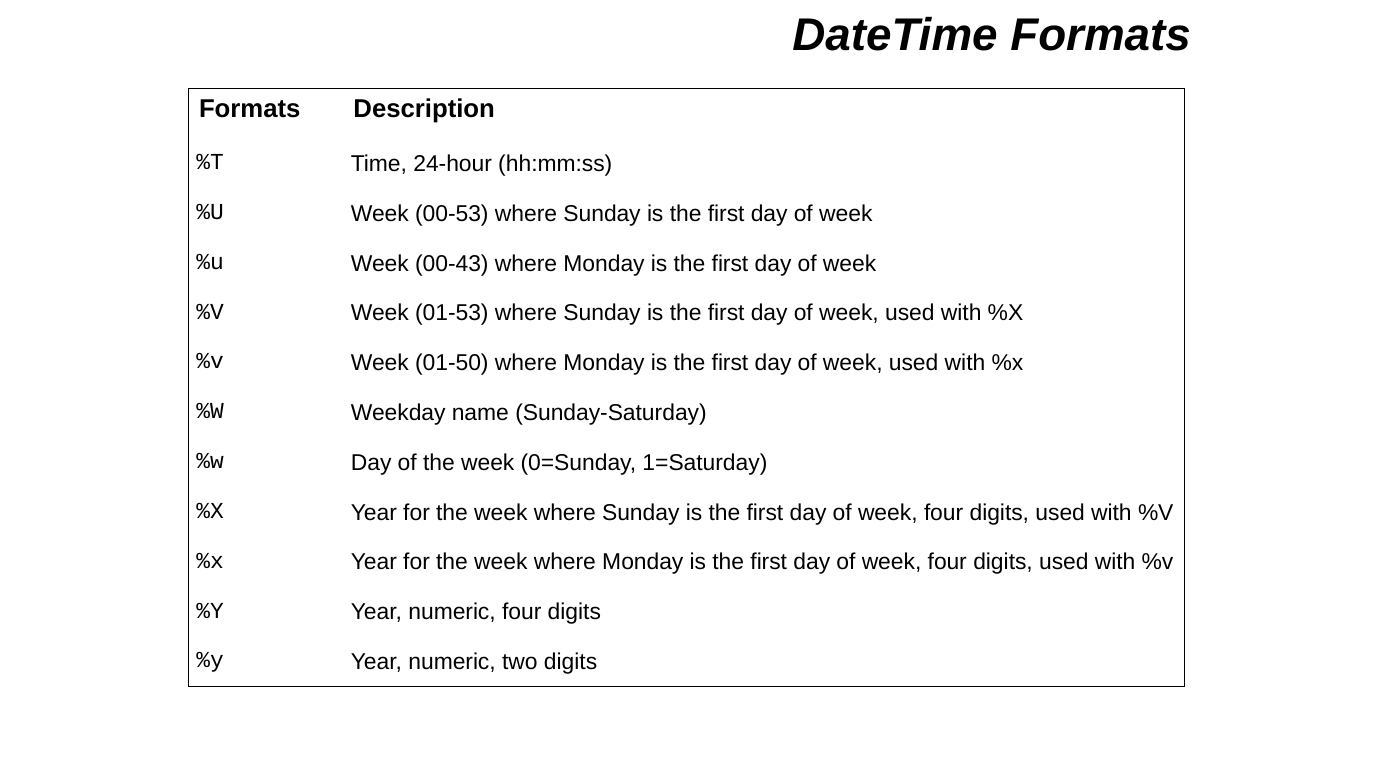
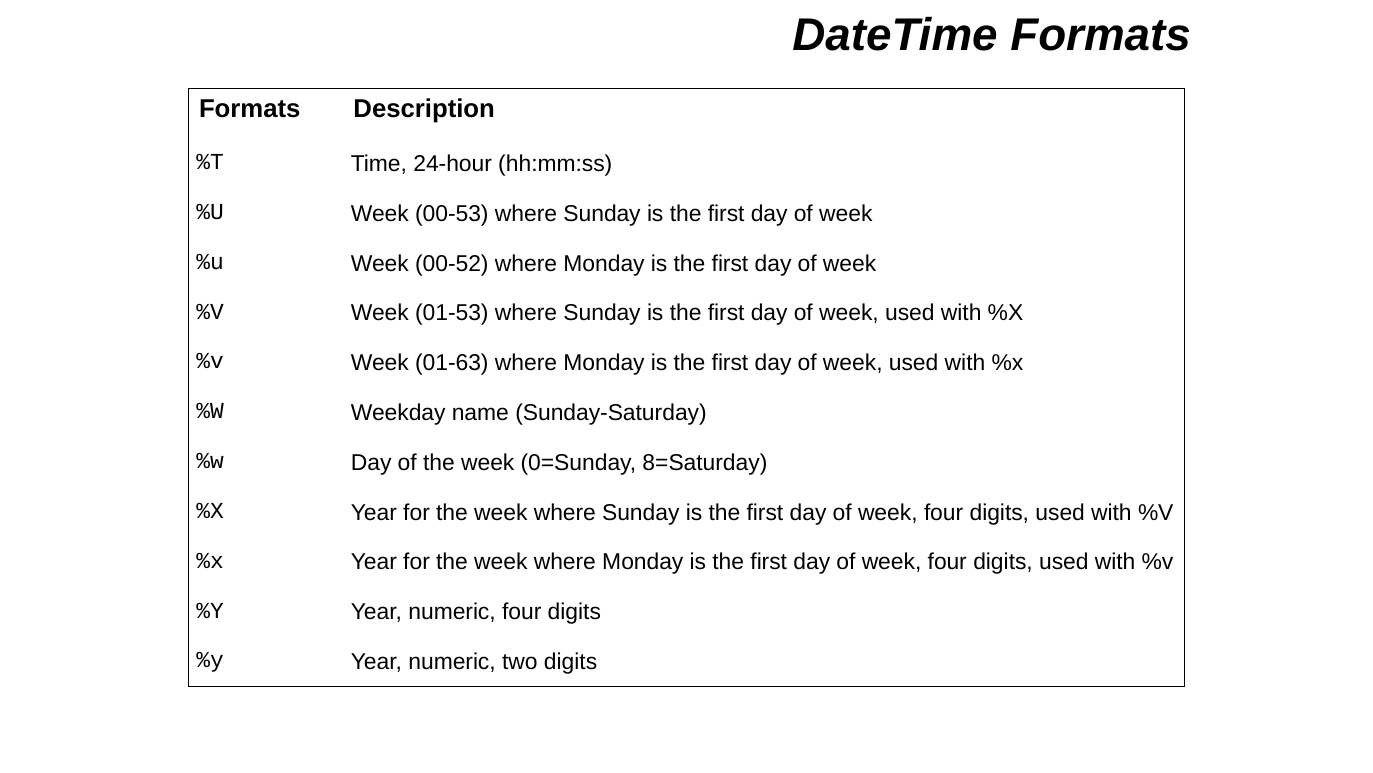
00-43: 00-43 -> 00-52
01-50: 01-50 -> 01-63
1=Saturday: 1=Saturday -> 8=Saturday
